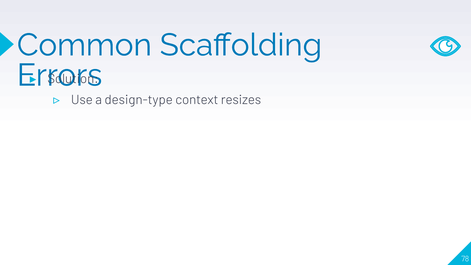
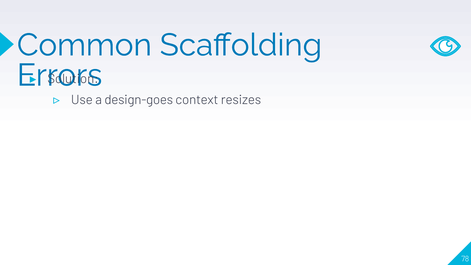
design-type: design-type -> design-goes
